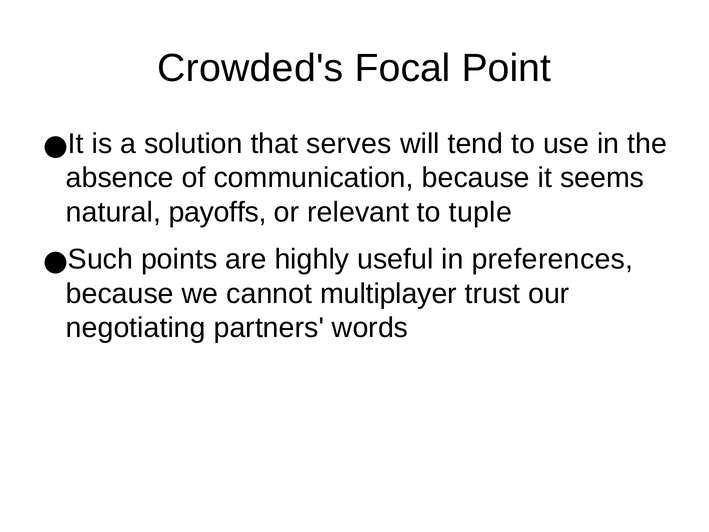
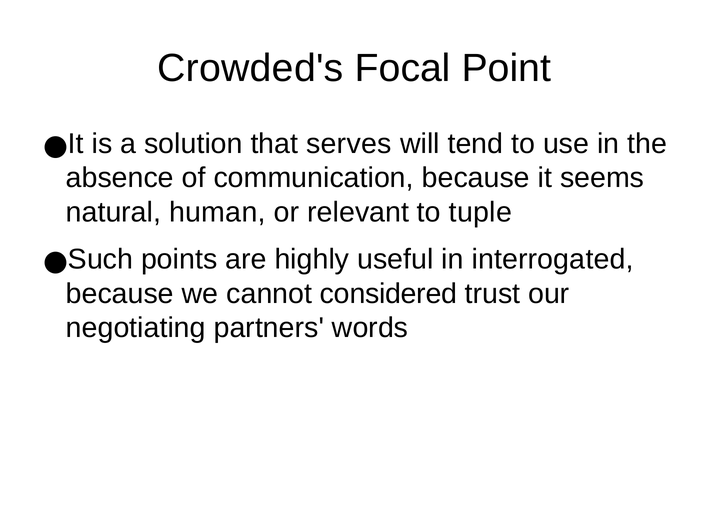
payoffs: payoffs -> human
preferences: preferences -> interrogated
multiplayer: multiplayer -> considered
